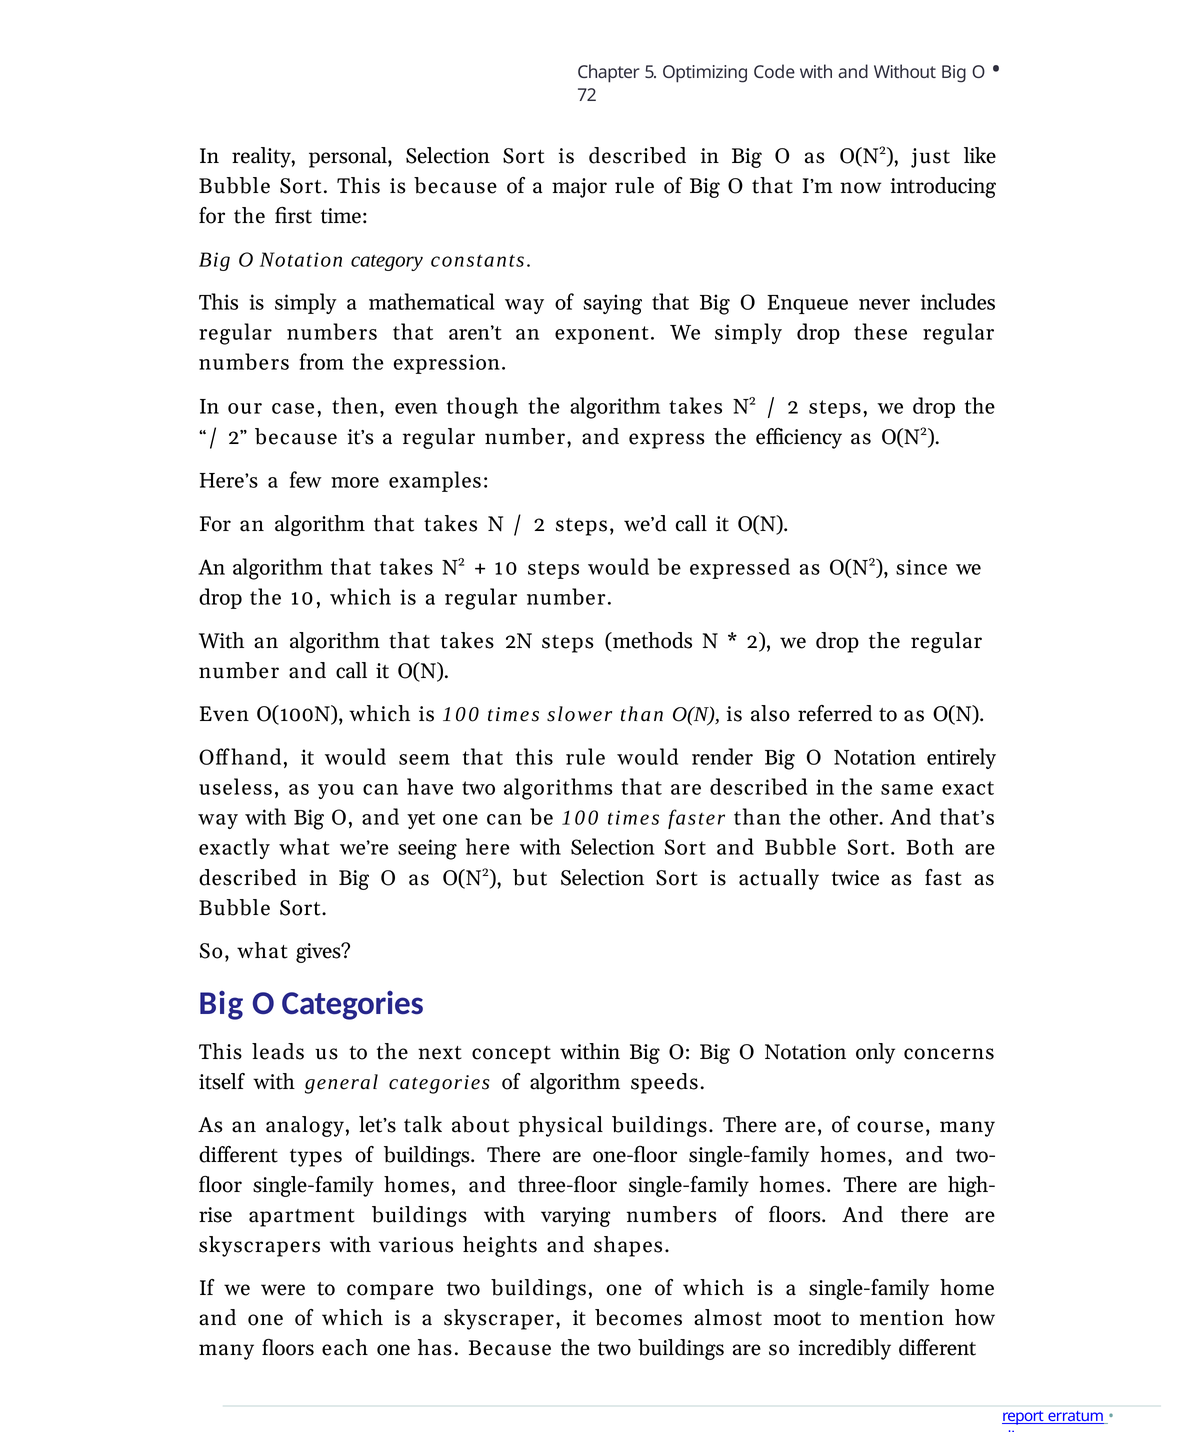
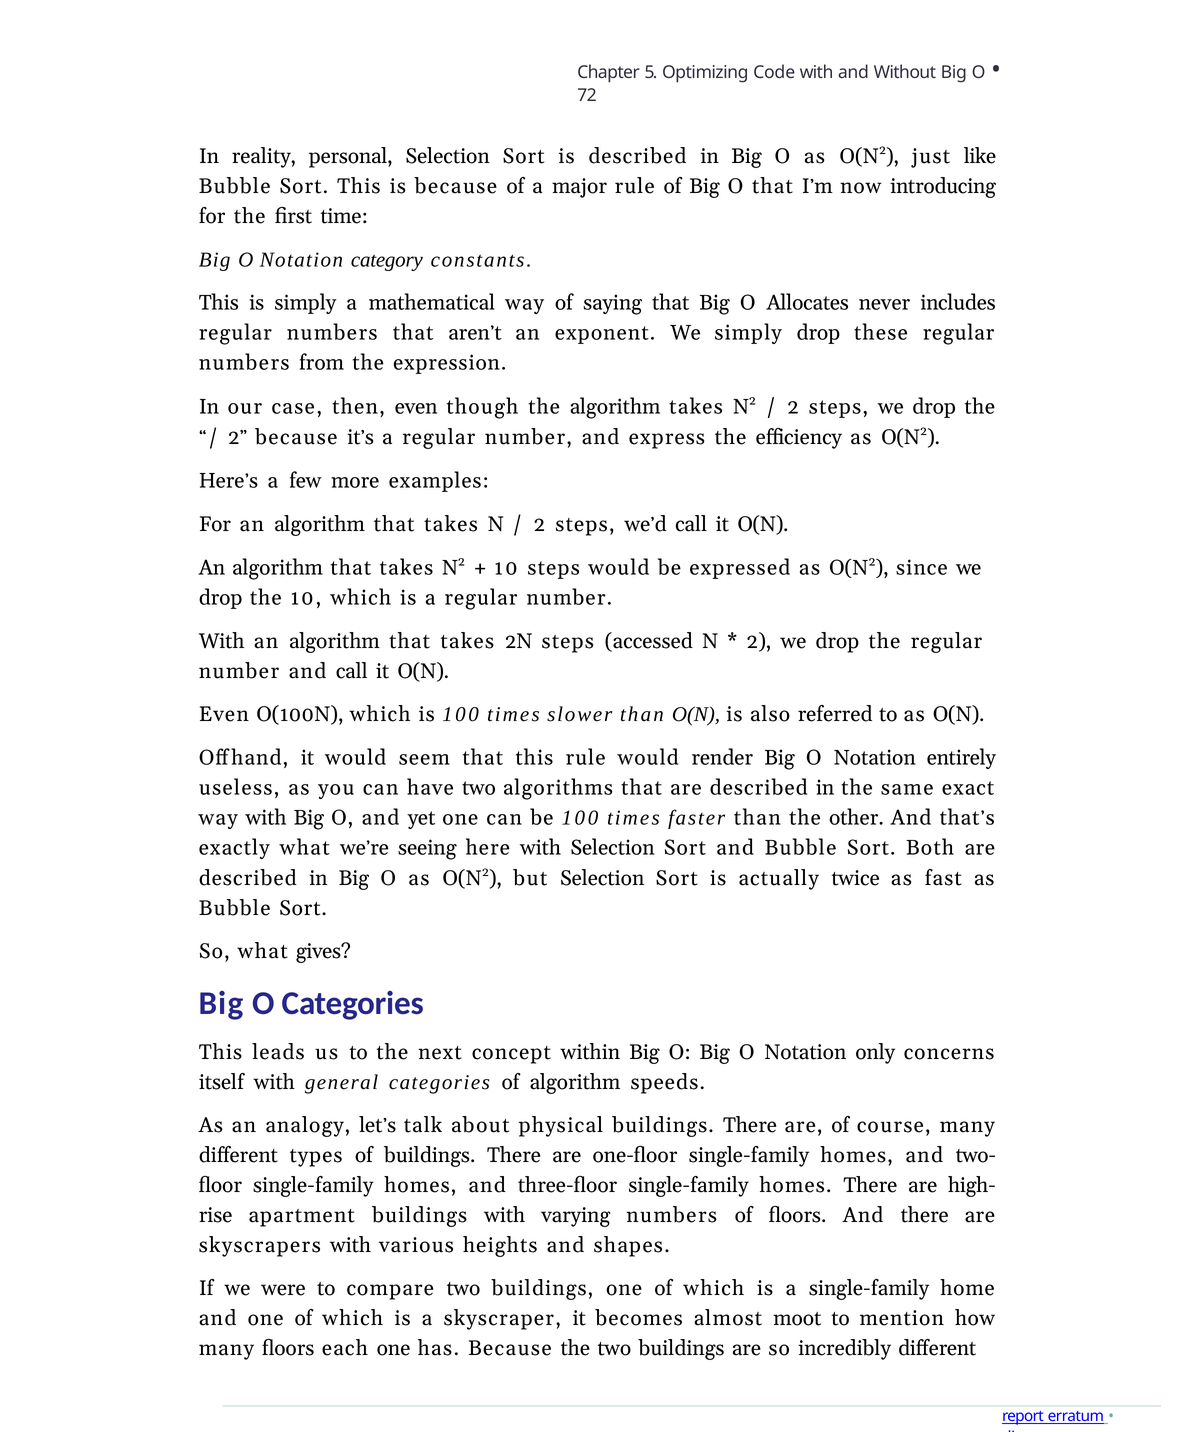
Enqueue: Enqueue -> Allocates
methods: methods -> accessed
